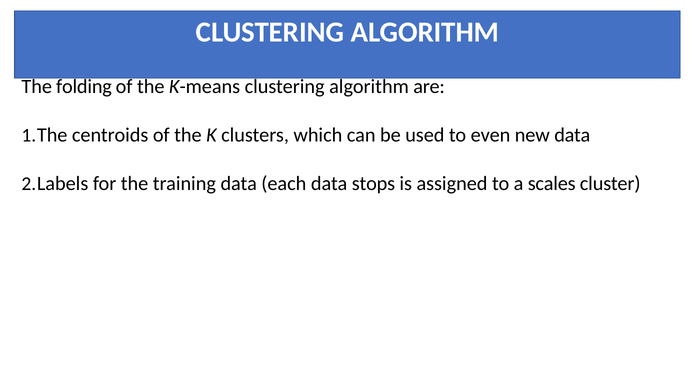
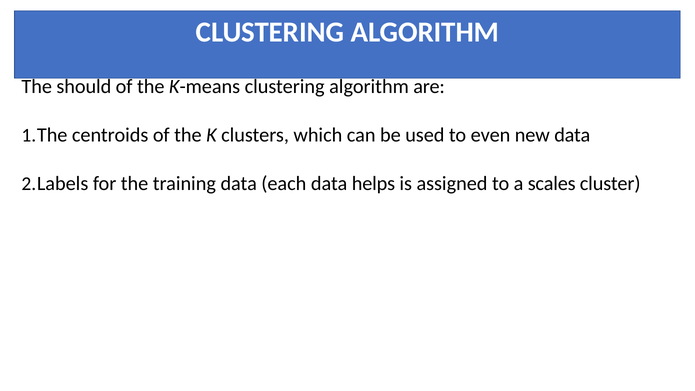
folding: folding -> should
stops: stops -> helps
